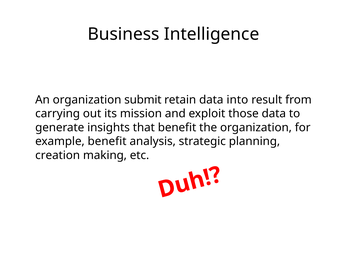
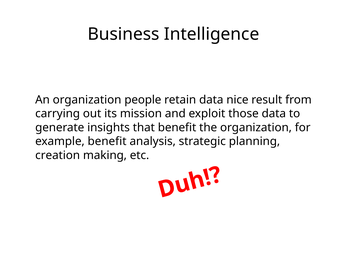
submit: submit -> people
into: into -> nice
